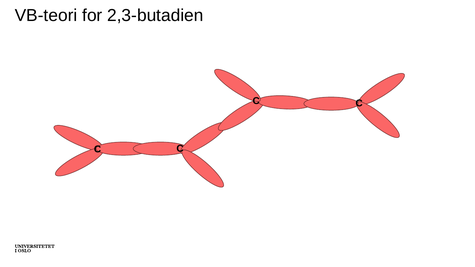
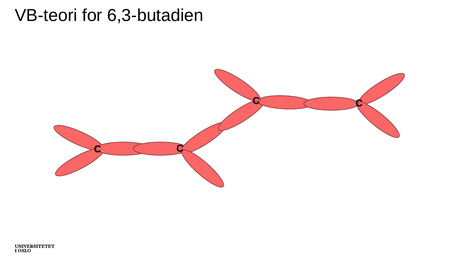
2,3-butadien: 2,3-butadien -> 6,3-butadien
